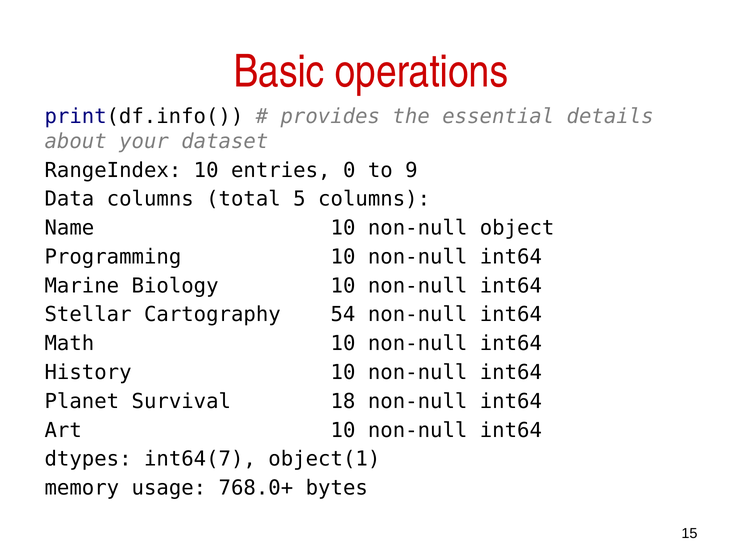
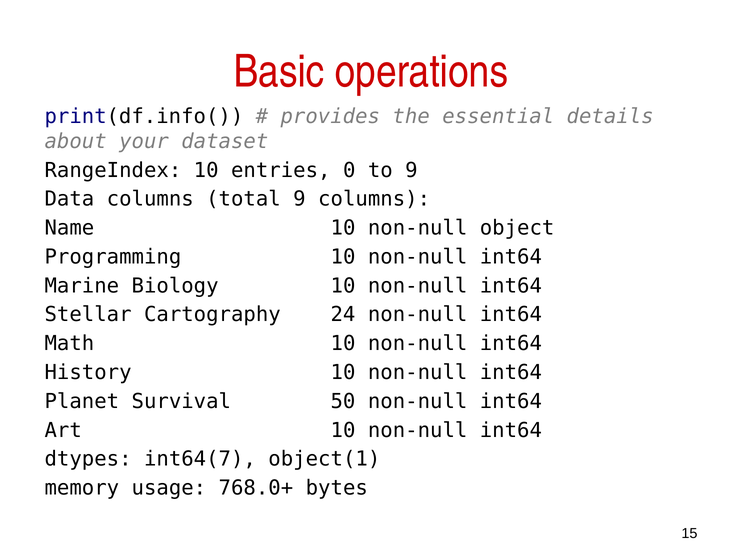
total 5: 5 -> 9
54: 54 -> 24
18: 18 -> 50
